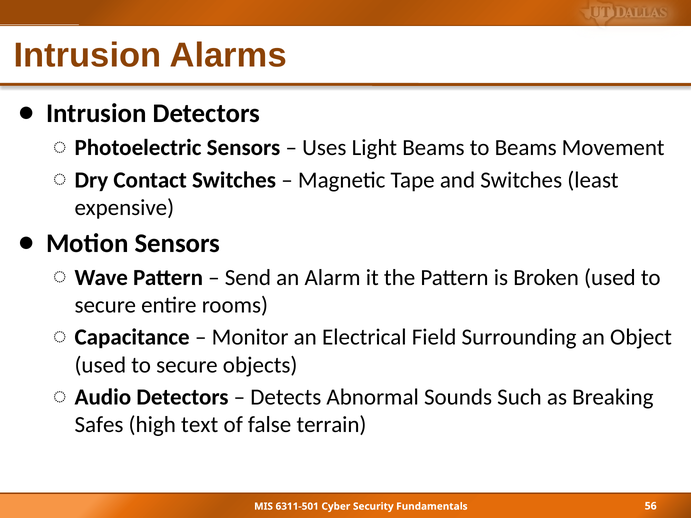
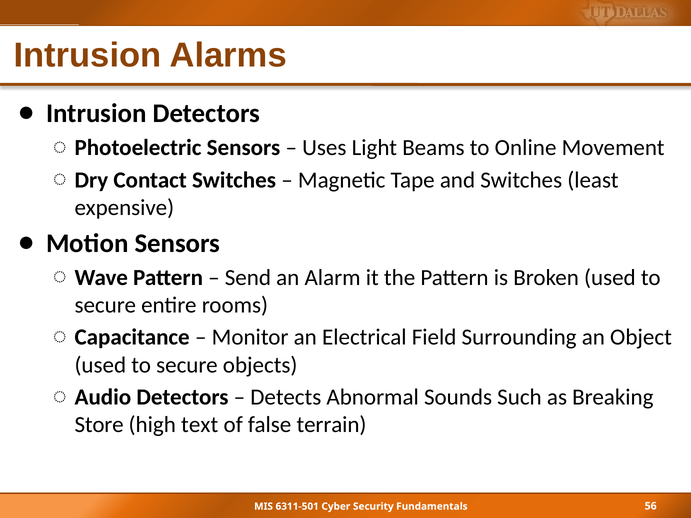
to Beams: Beams -> Online
Safes: Safes -> Store
